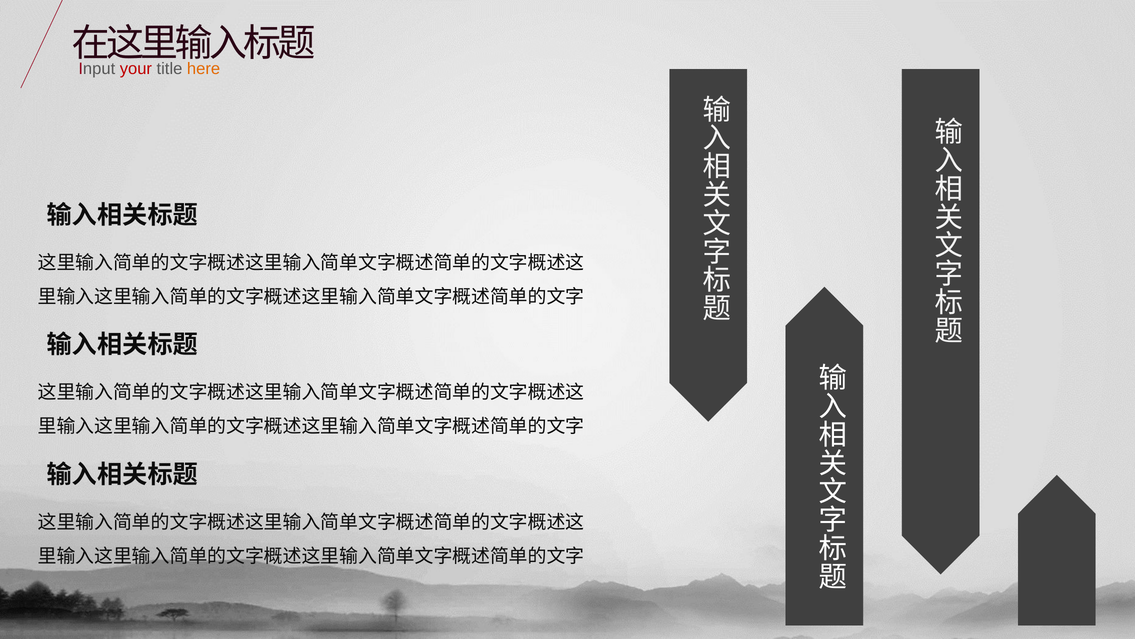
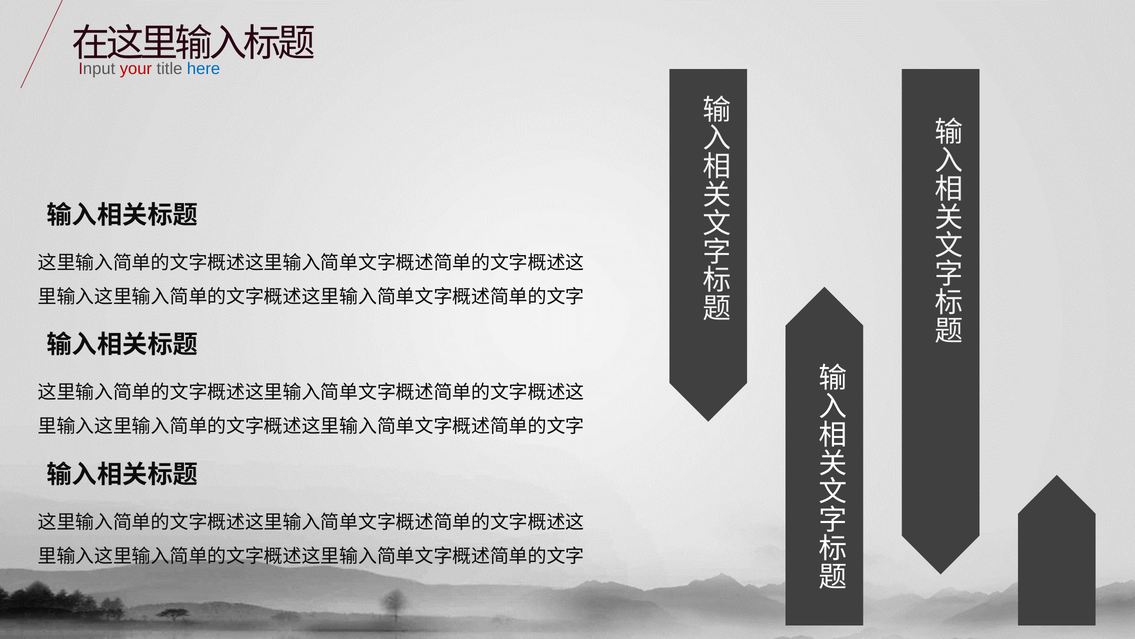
here colour: orange -> blue
